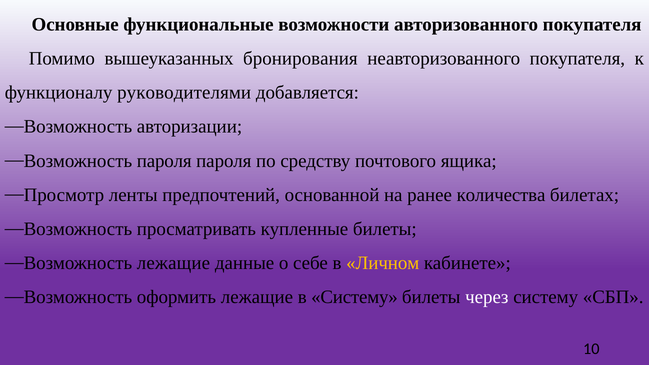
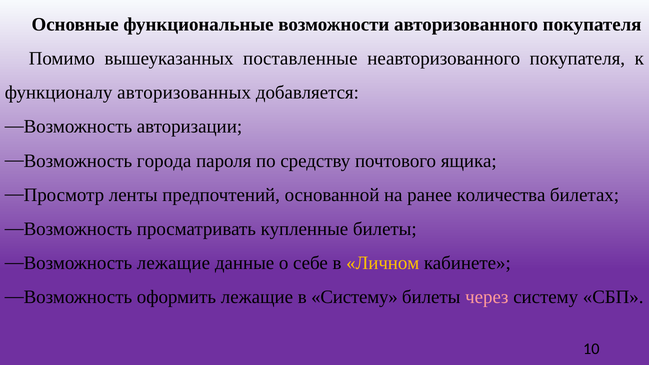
бронирования: бронирования -> поставленные
руководителями: руководителями -> авторизованных
пароля at (164, 161): пароля -> города
через colour: white -> pink
